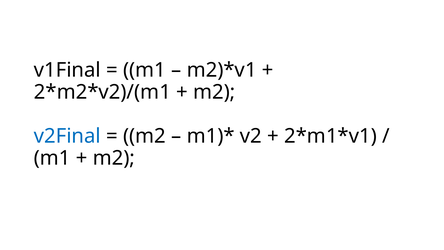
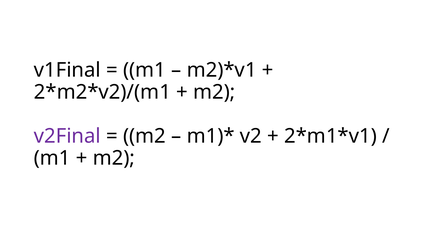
v2Final colour: blue -> purple
